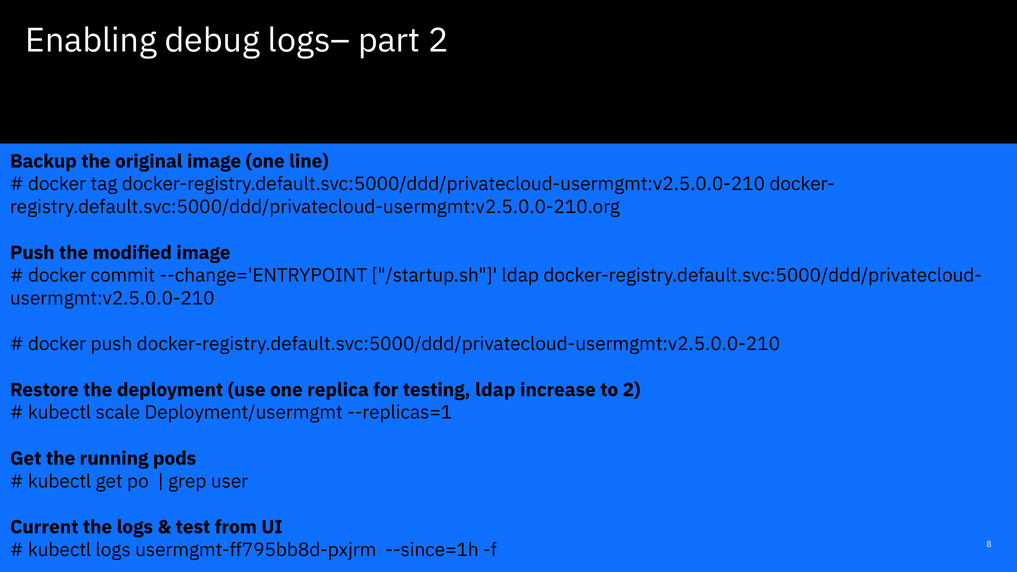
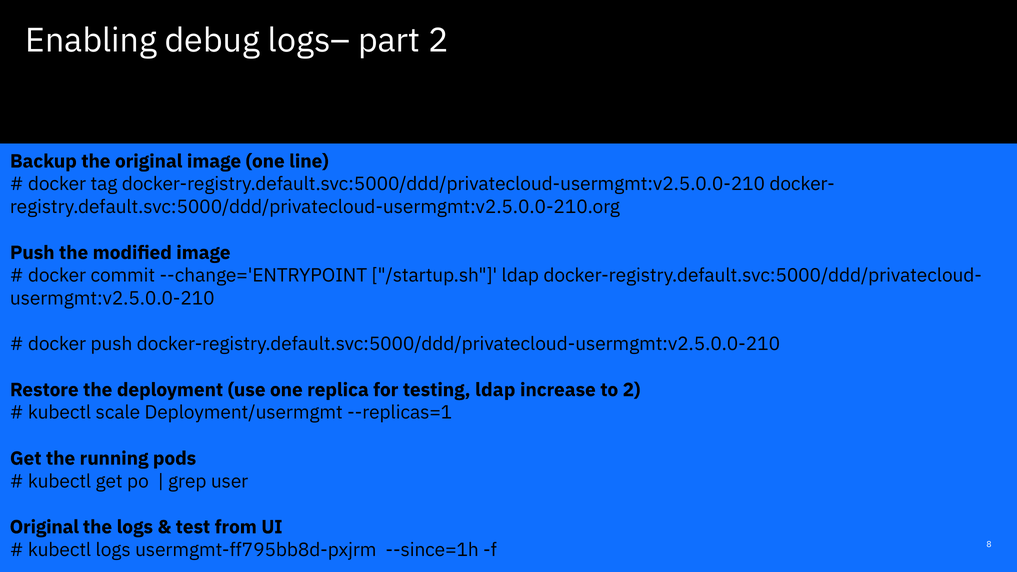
Current at (44, 527): Current -> Original
